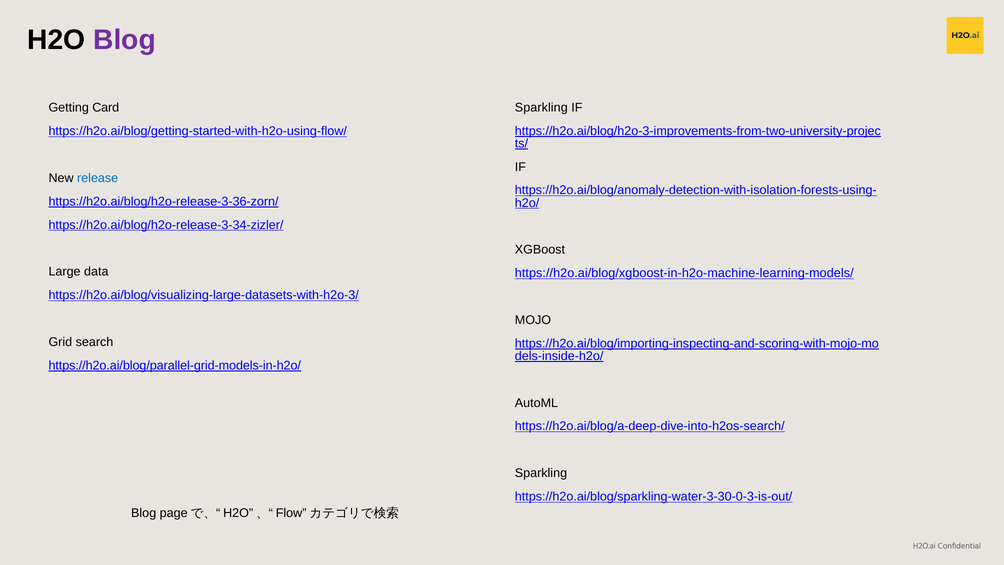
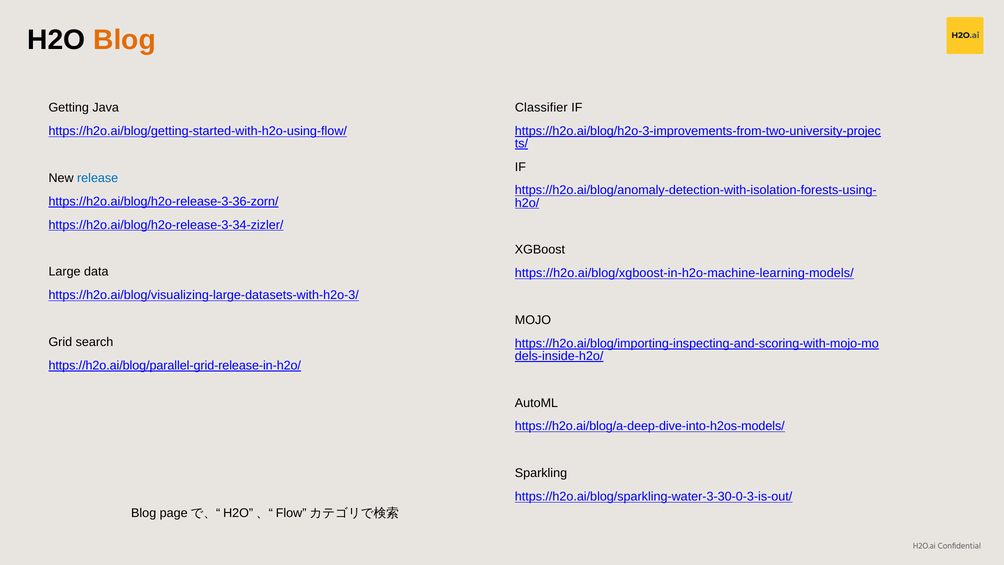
Blog at (125, 40) colour: purple -> orange
Sparkling at (541, 107): Sparkling -> Classifier
Card: Card -> Java
https://h2o.ai/blog/parallel-grid-models-in-h2o/: https://h2o.ai/blog/parallel-grid-models-in-h2o/ -> https://h2o.ai/blog/parallel-grid-release-in-h2o/
https://h2o.ai/blog/a-deep-dive-into-h2os-search/: https://h2o.ai/blog/a-deep-dive-into-h2os-search/ -> https://h2o.ai/blog/a-deep-dive-into-h2os-models/
